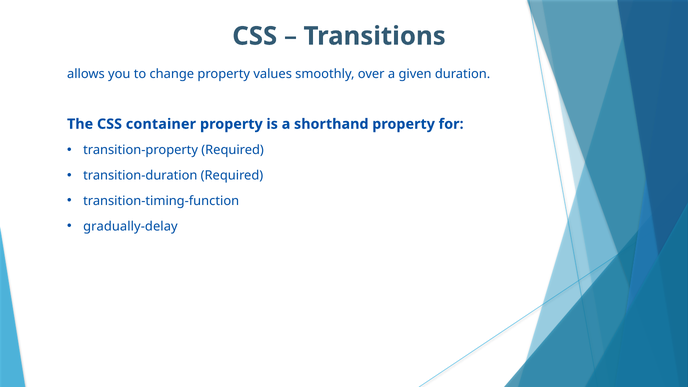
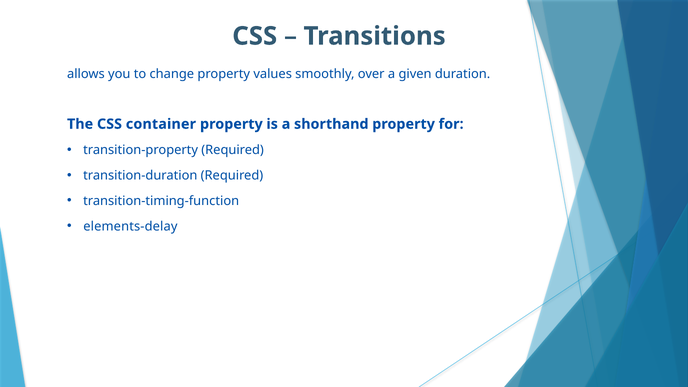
gradually-delay: gradually-delay -> elements-delay
